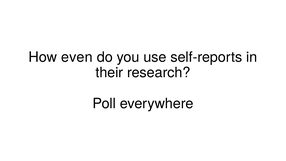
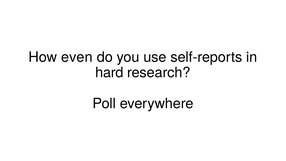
their: their -> hard
